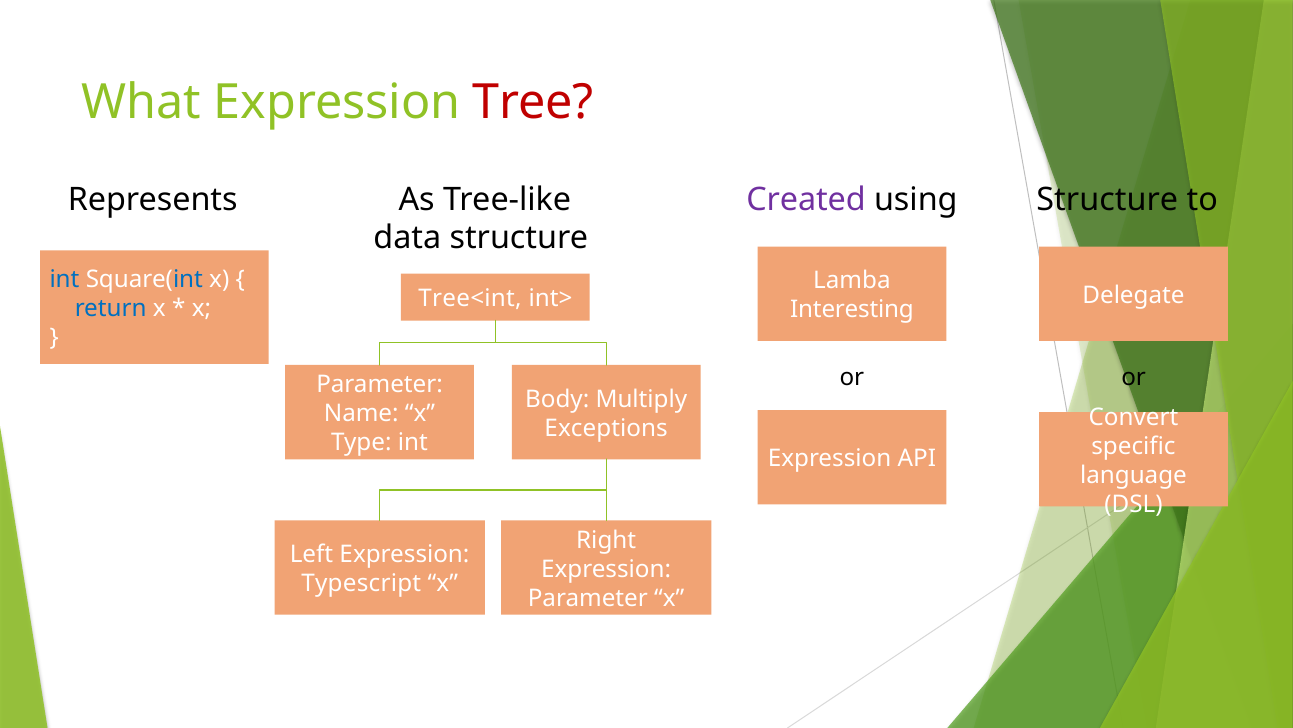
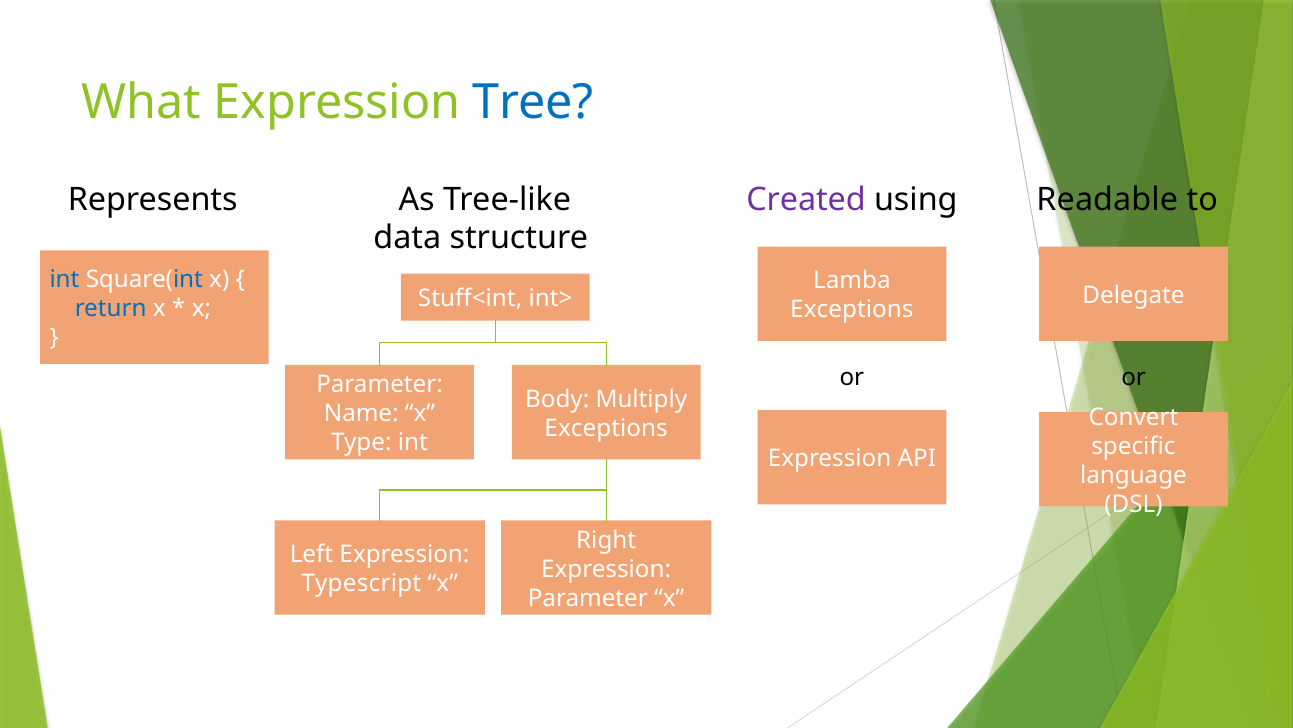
Tree colour: red -> blue
Structure at (1107, 199): Structure -> Readable
Tree<int: Tree<int -> Stuff<int
Interesting at (852, 310): Interesting -> Exceptions
